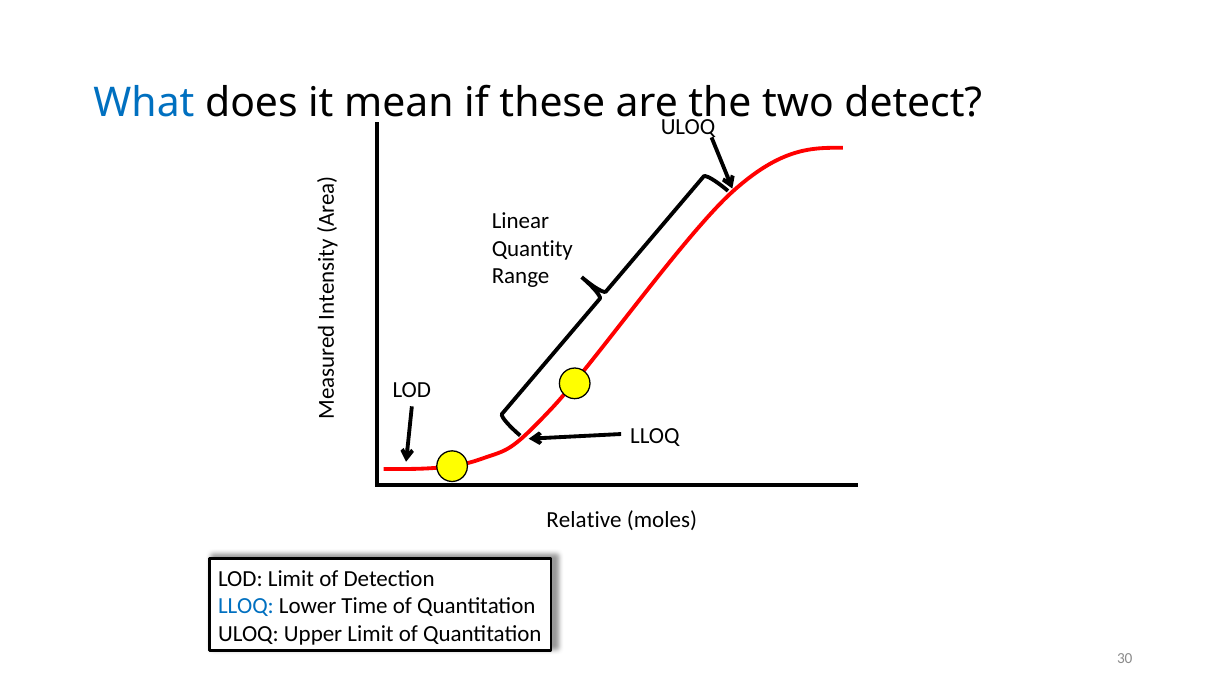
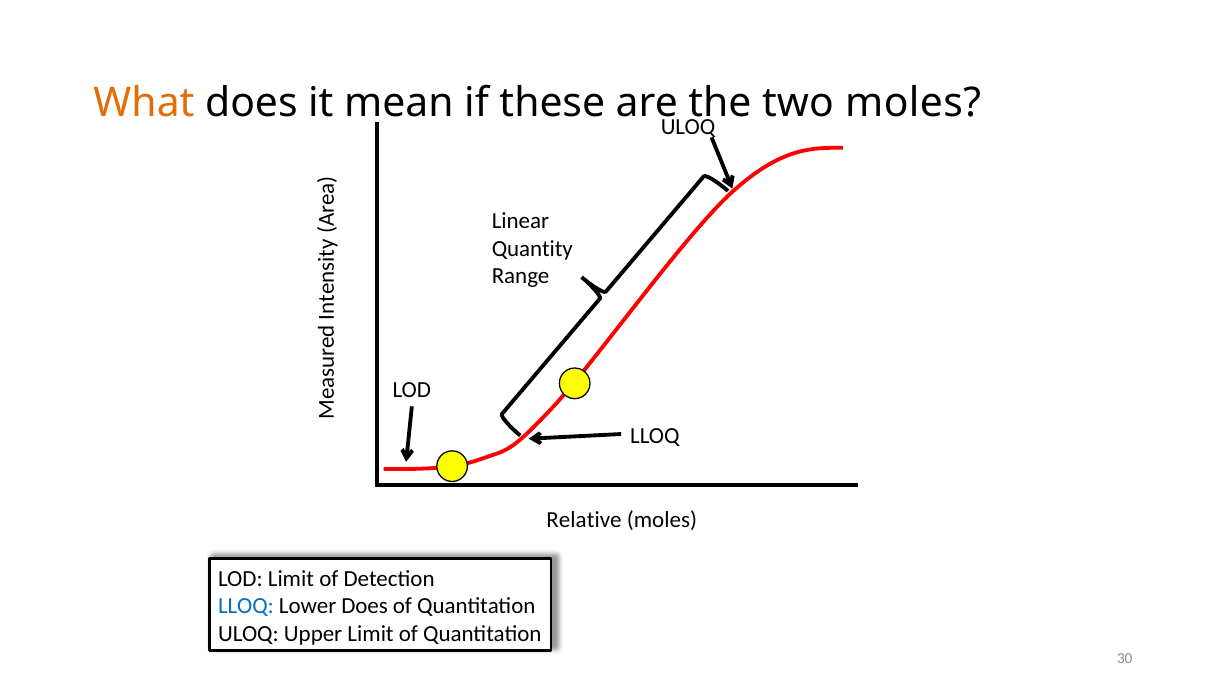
What colour: blue -> orange
detect at (913, 103): detect -> moles
Lower Time: Time -> Does
